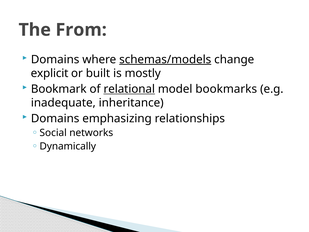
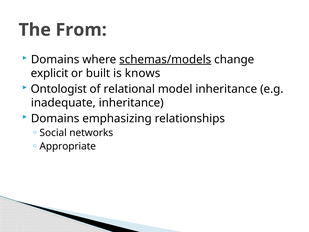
mostly: mostly -> knows
Bookmark: Bookmark -> Ontologist
relational underline: present -> none
model bookmarks: bookmarks -> inheritance
Dynamically: Dynamically -> Appropriate
